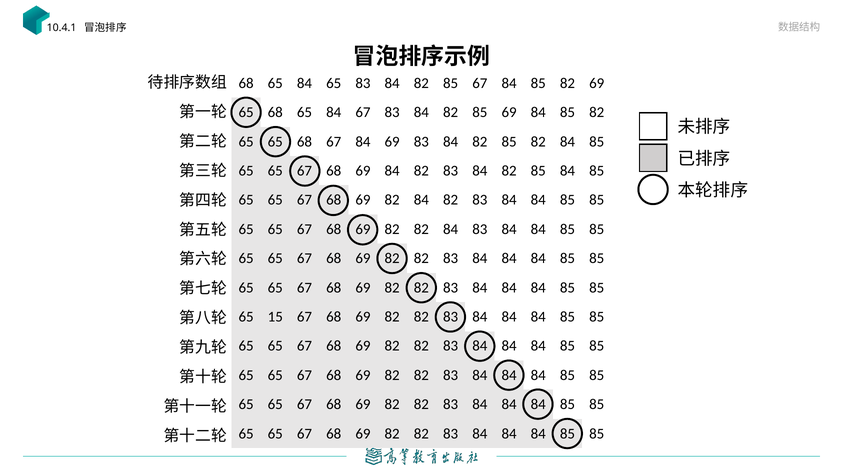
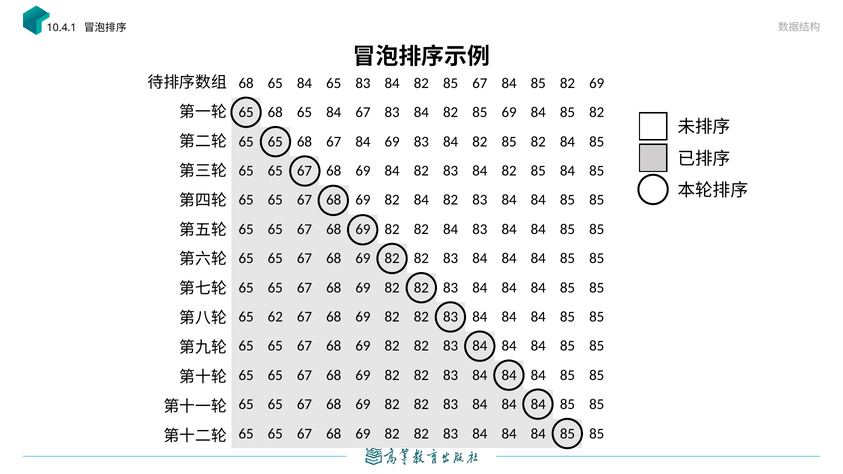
15: 15 -> 62
